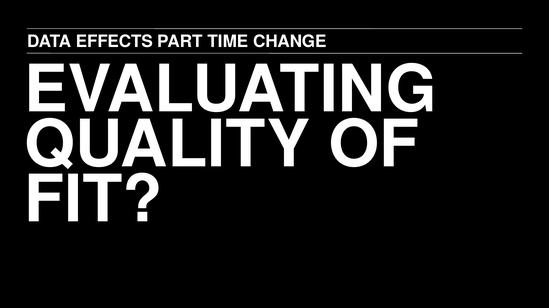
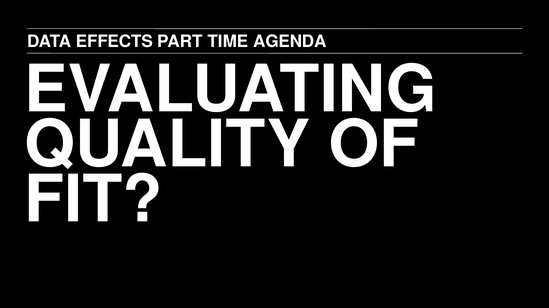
CHANGE: CHANGE -> AGENDA
